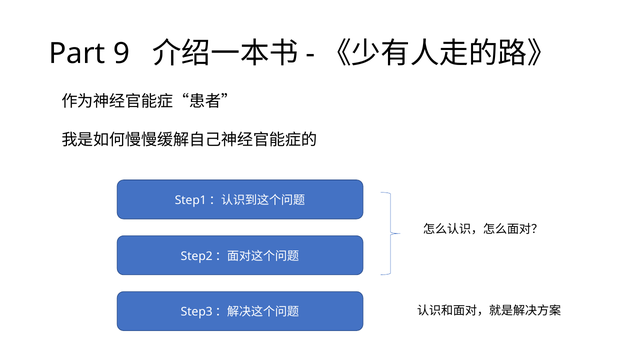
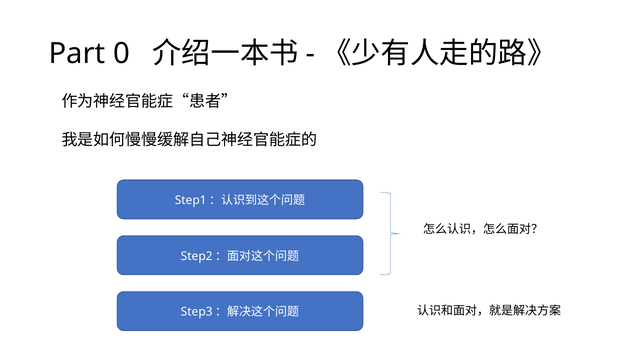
9: 9 -> 0
